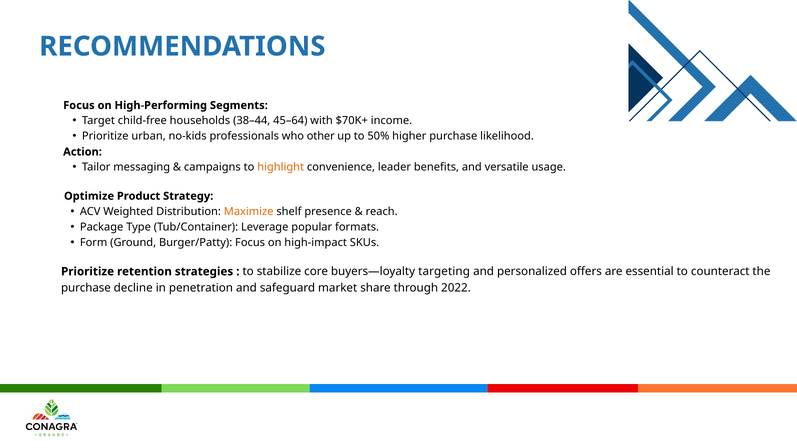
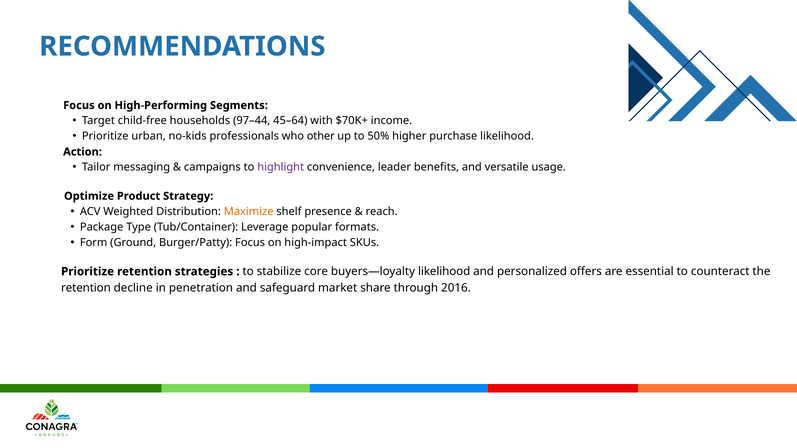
38–44: 38–44 -> 97–44
highlight colour: orange -> purple
buyers—loyalty targeting: targeting -> likelihood
purchase at (86, 288): purchase -> retention
2022: 2022 -> 2016
